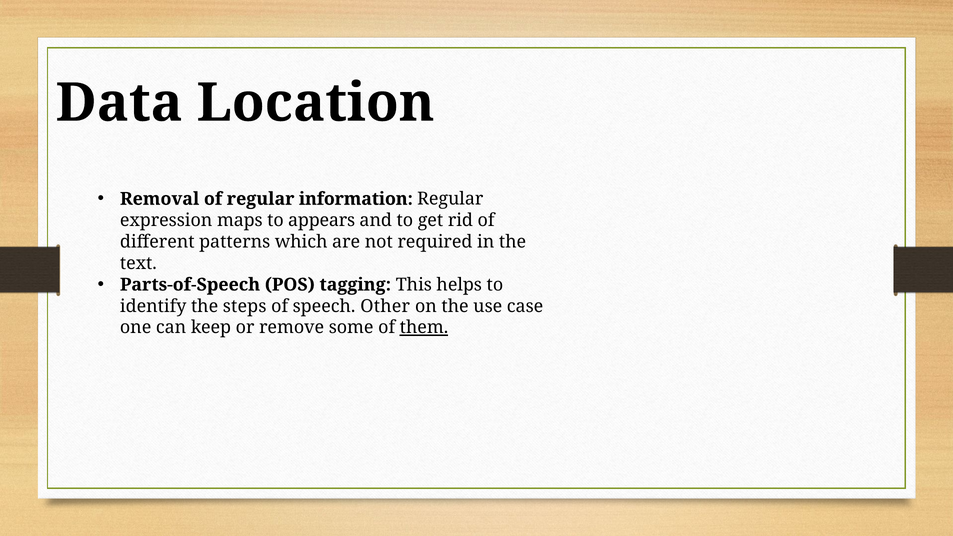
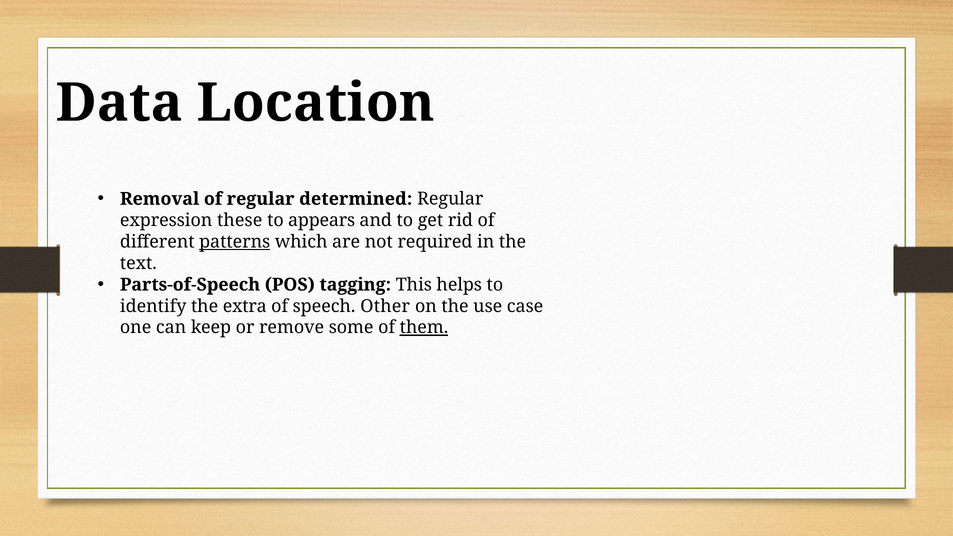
information: information -> determined
maps: maps -> these
patterns underline: none -> present
steps: steps -> extra
